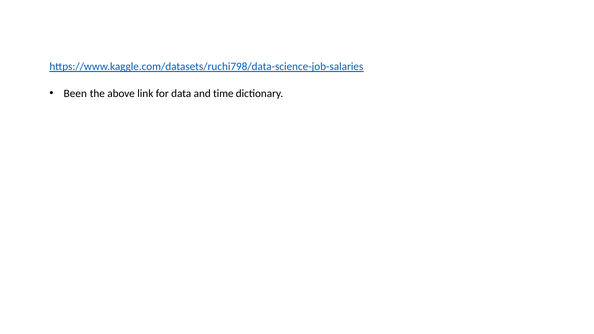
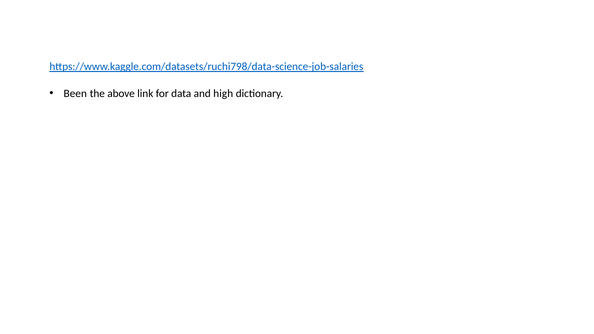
time: time -> high
